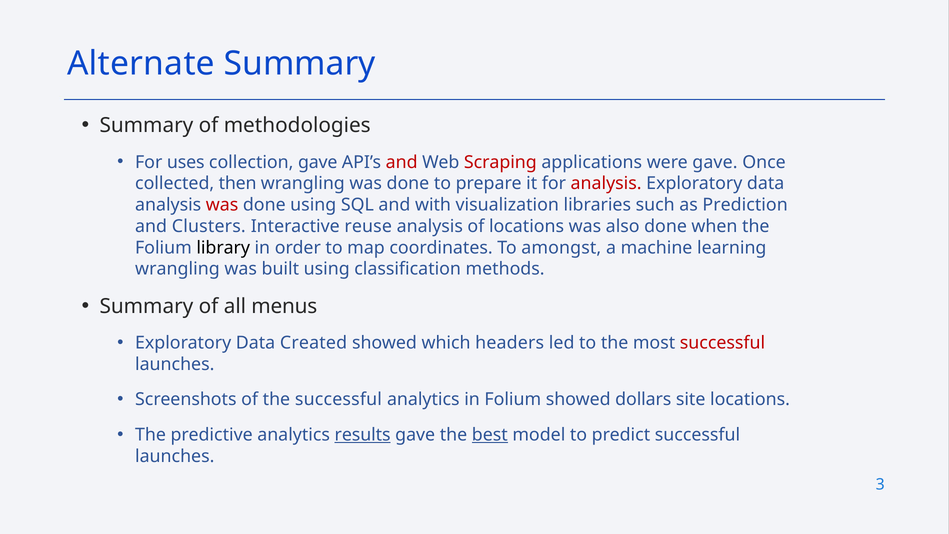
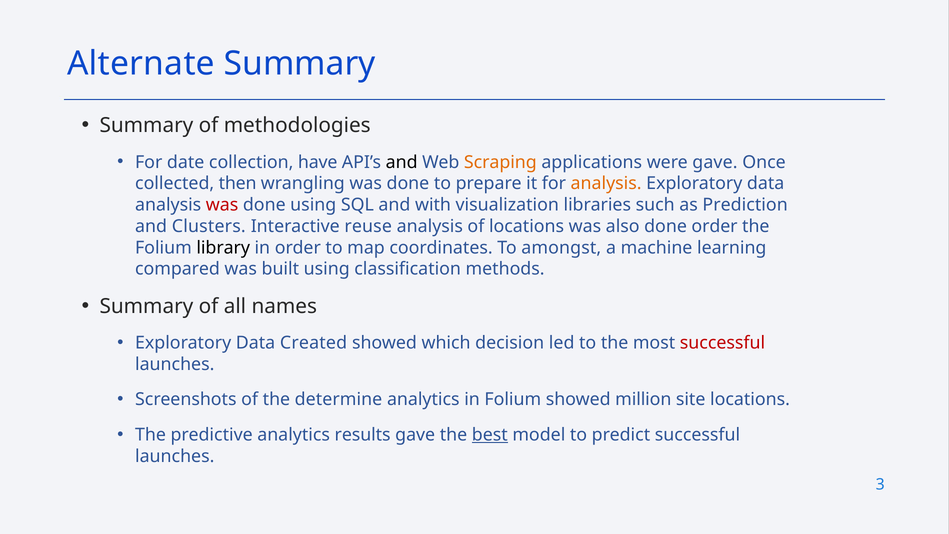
uses: uses -> date
collection gave: gave -> have
and at (402, 162) colour: red -> black
Scraping colour: red -> orange
analysis at (606, 184) colour: red -> orange
done when: when -> order
wrangling at (177, 269): wrangling -> compared
menus: menus -> names
headers: headers -> decision
the successful: successful -> determine
dollars: dollars -> million
results underline: present -> none
